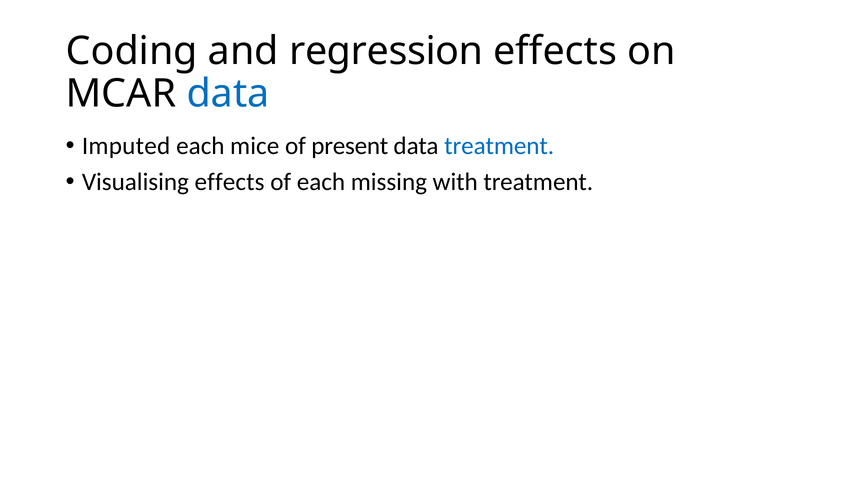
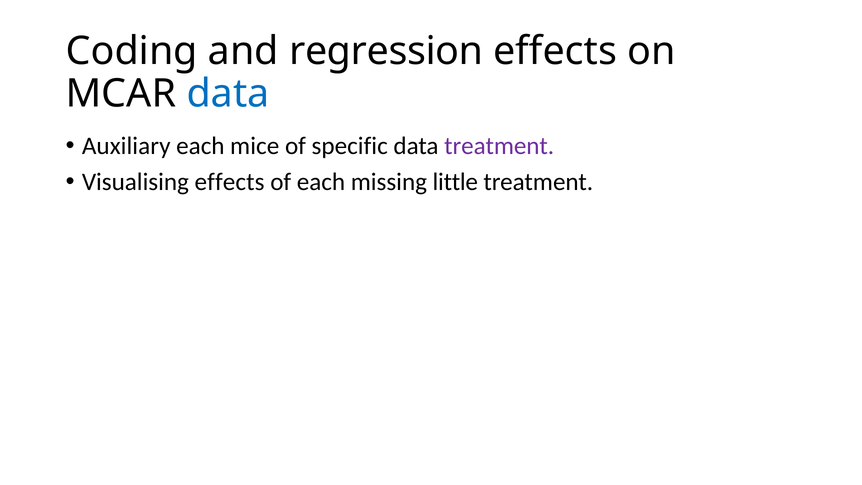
Imputed: Imputed -> Auxiliary
present: present -> specific
treatment at (499, 146) colour: blue -> purple
with: with -> little
